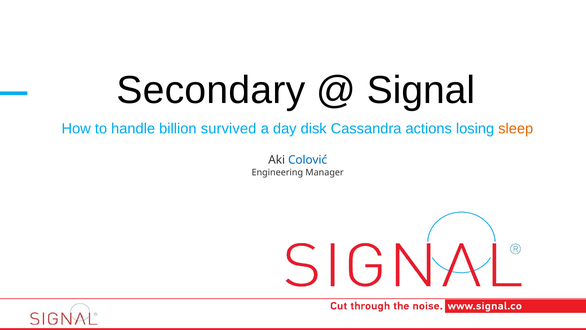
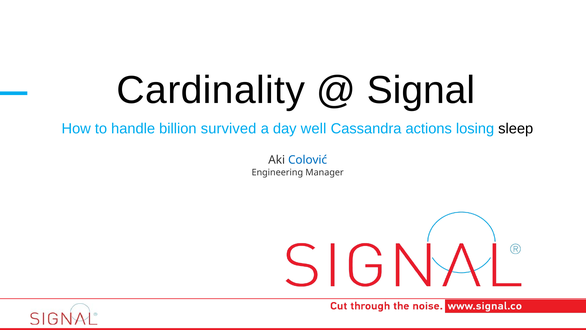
Secondary: Secondary -> Cardinality
disk: disk -> well
sleep colour: orange -> black
